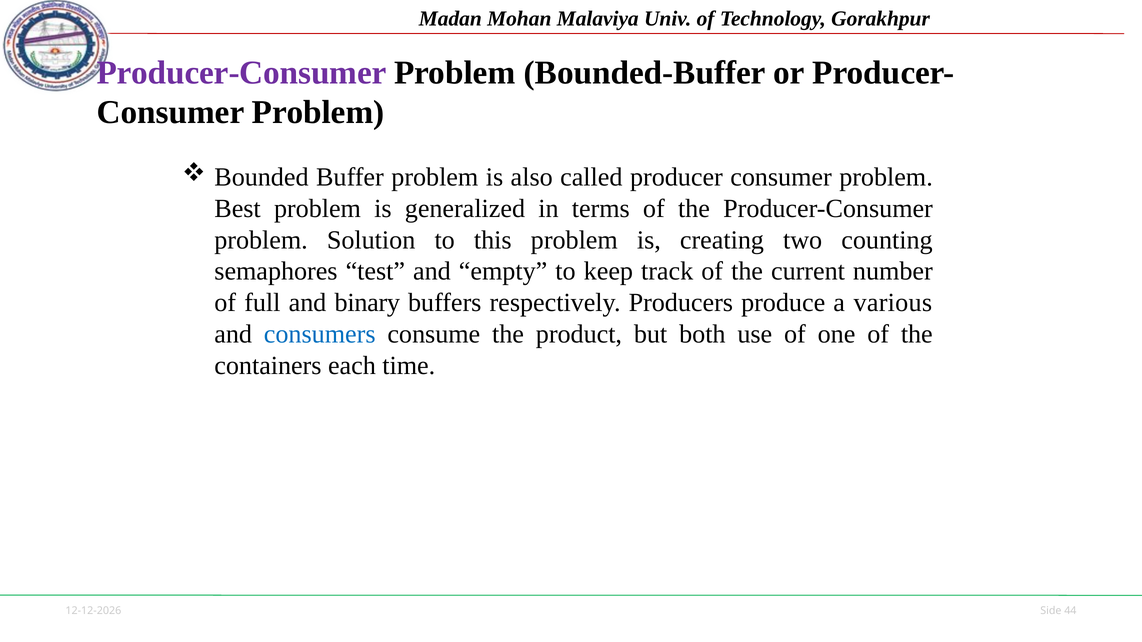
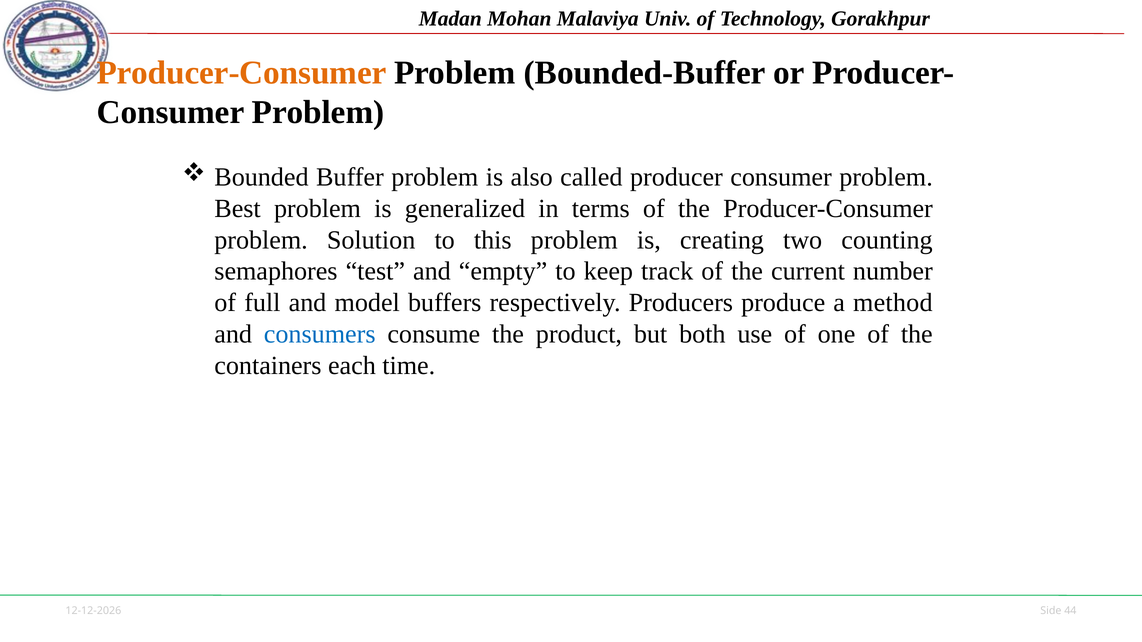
Producer-Consumer at (242, 73) colour: purple -> orange
binary: binary -> model
various: various -> method
